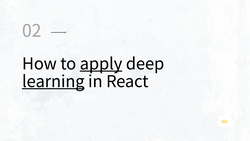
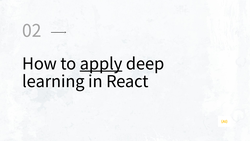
learning underline: present -> none
